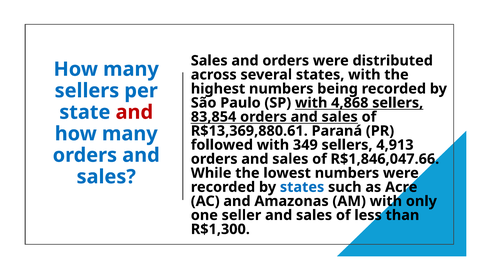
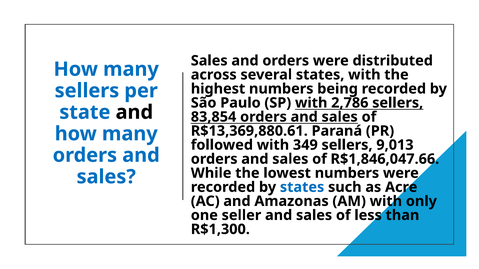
4,868: 4,868 -> 2,786
and at (134, 112) colour: red -> black
4,913: 4,913 -> 9,013
